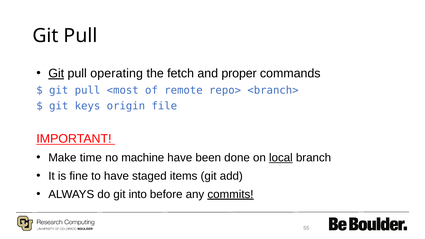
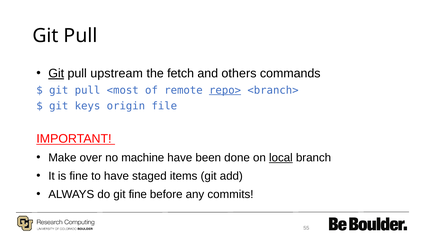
operating: operating -> upstream
proper: proper -> others
repo> underline: none -> present
time: time -> over
git into: into -> fine
commits underline: present -> none
